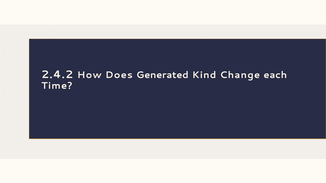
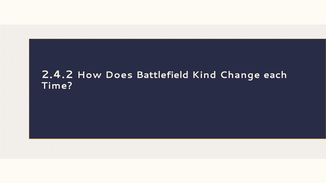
Generated: Generated -> Battlefield
